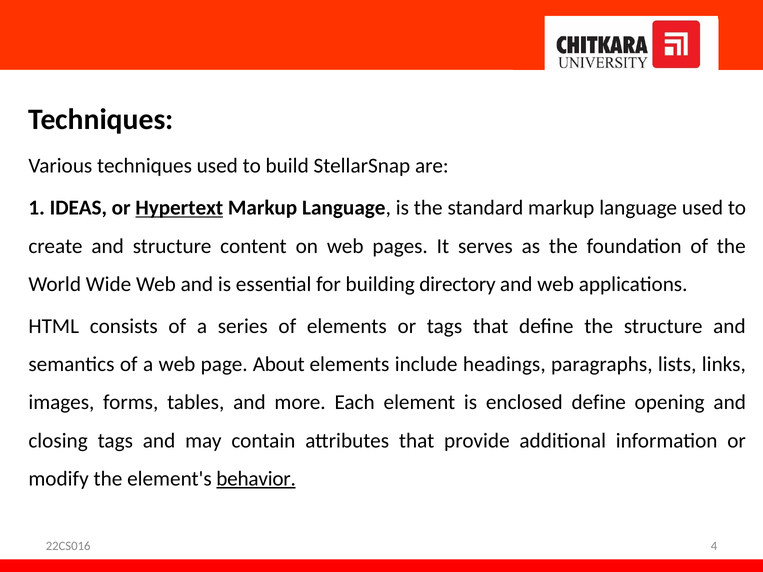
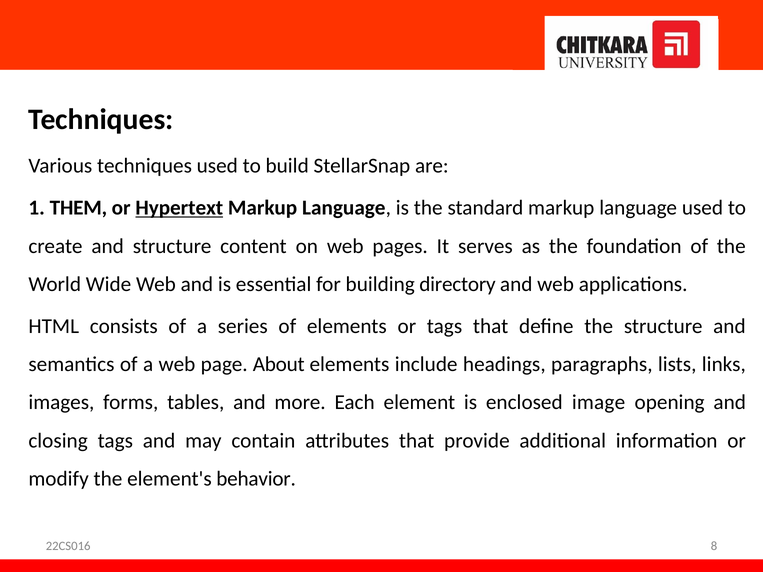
IDEAS: IDEAS -> THEM
enclosed define: define -> image
behavior underline: present -> none
4: 4 -> 8
